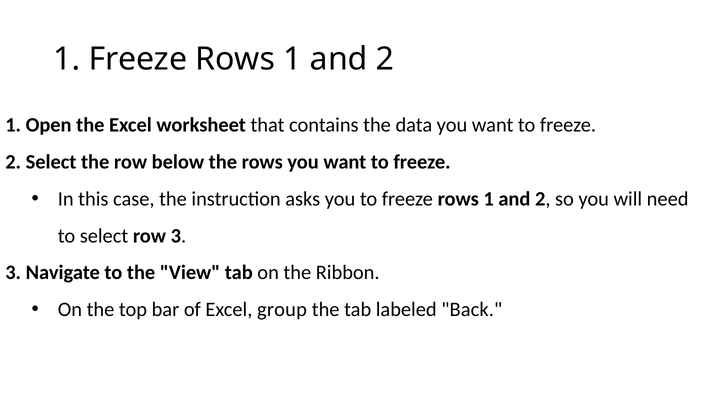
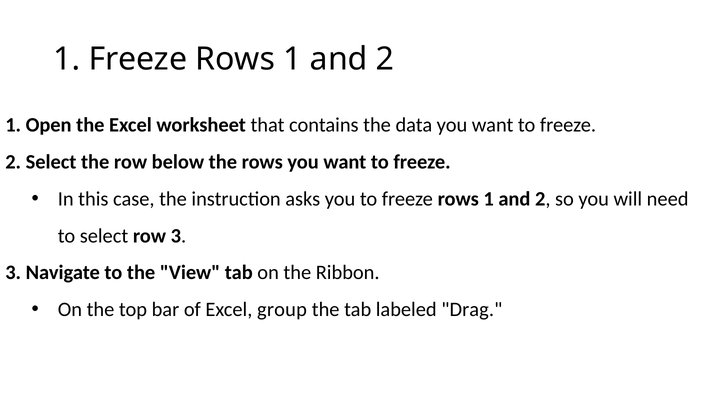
Back: Back -> Drag
